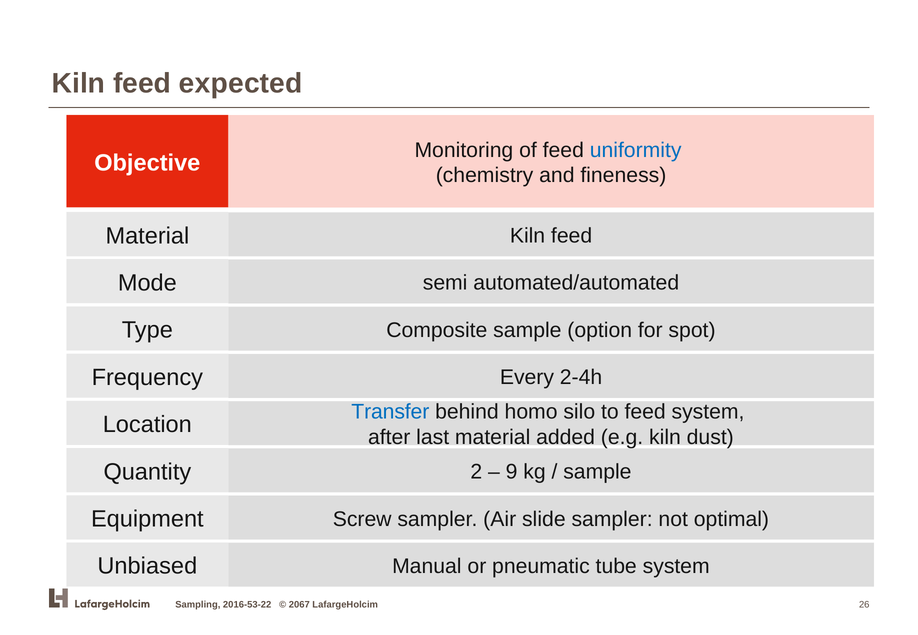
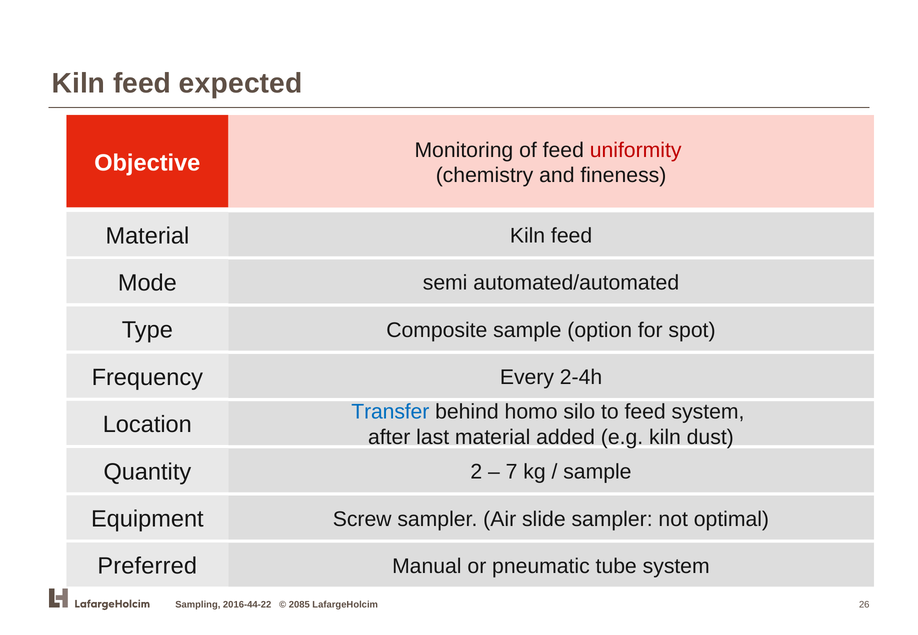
uniformity colour: blue -> red
9: 9 -> 7
Unbiased: Unbiased -> Preferred
2016-53-22: 2016-53-22 -> 2016-44-22
2067: 2067 -> 2085
